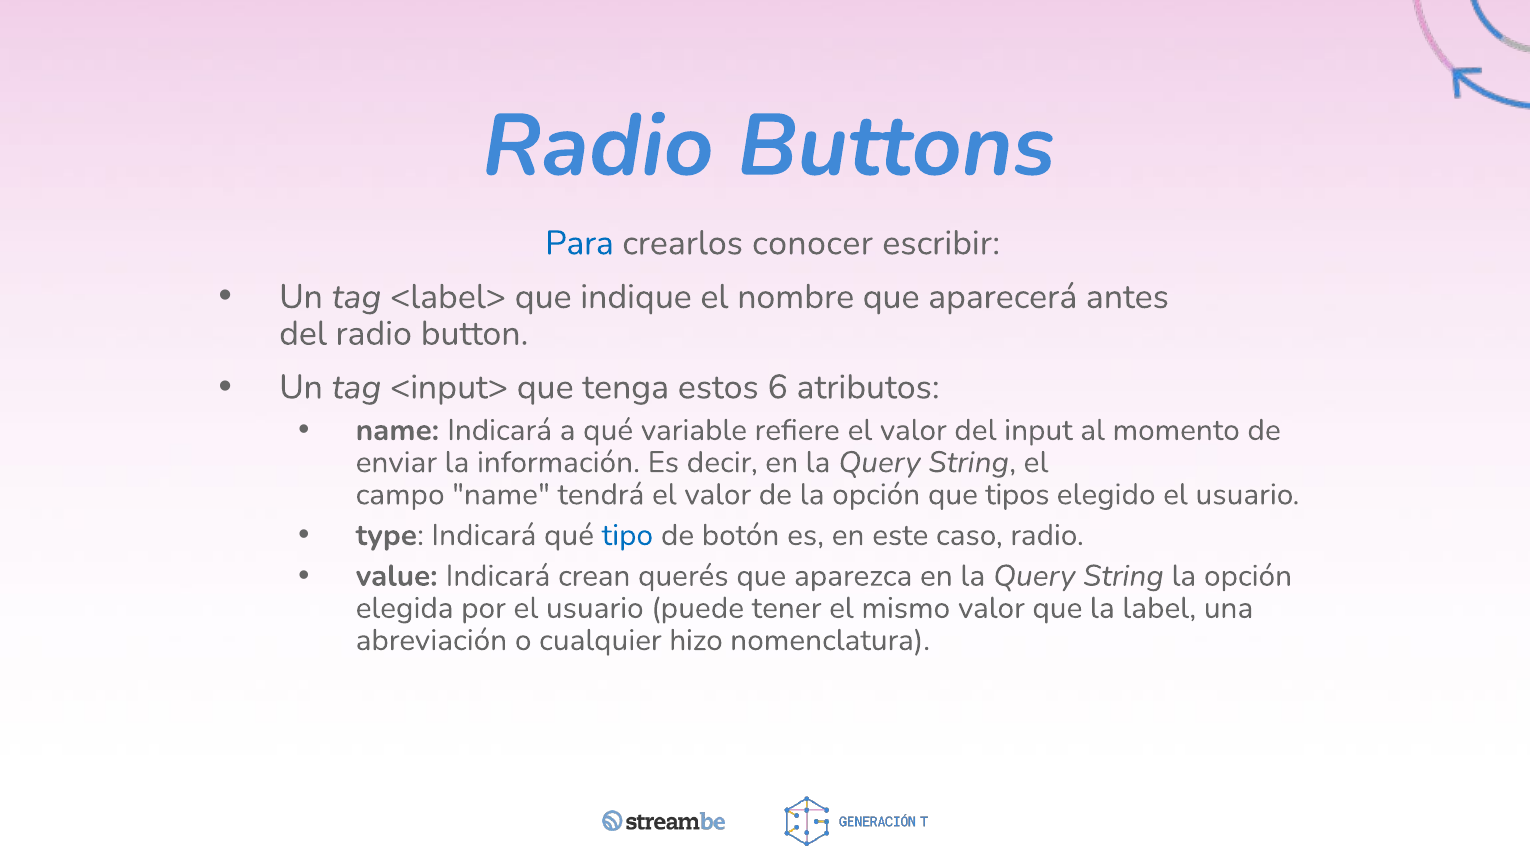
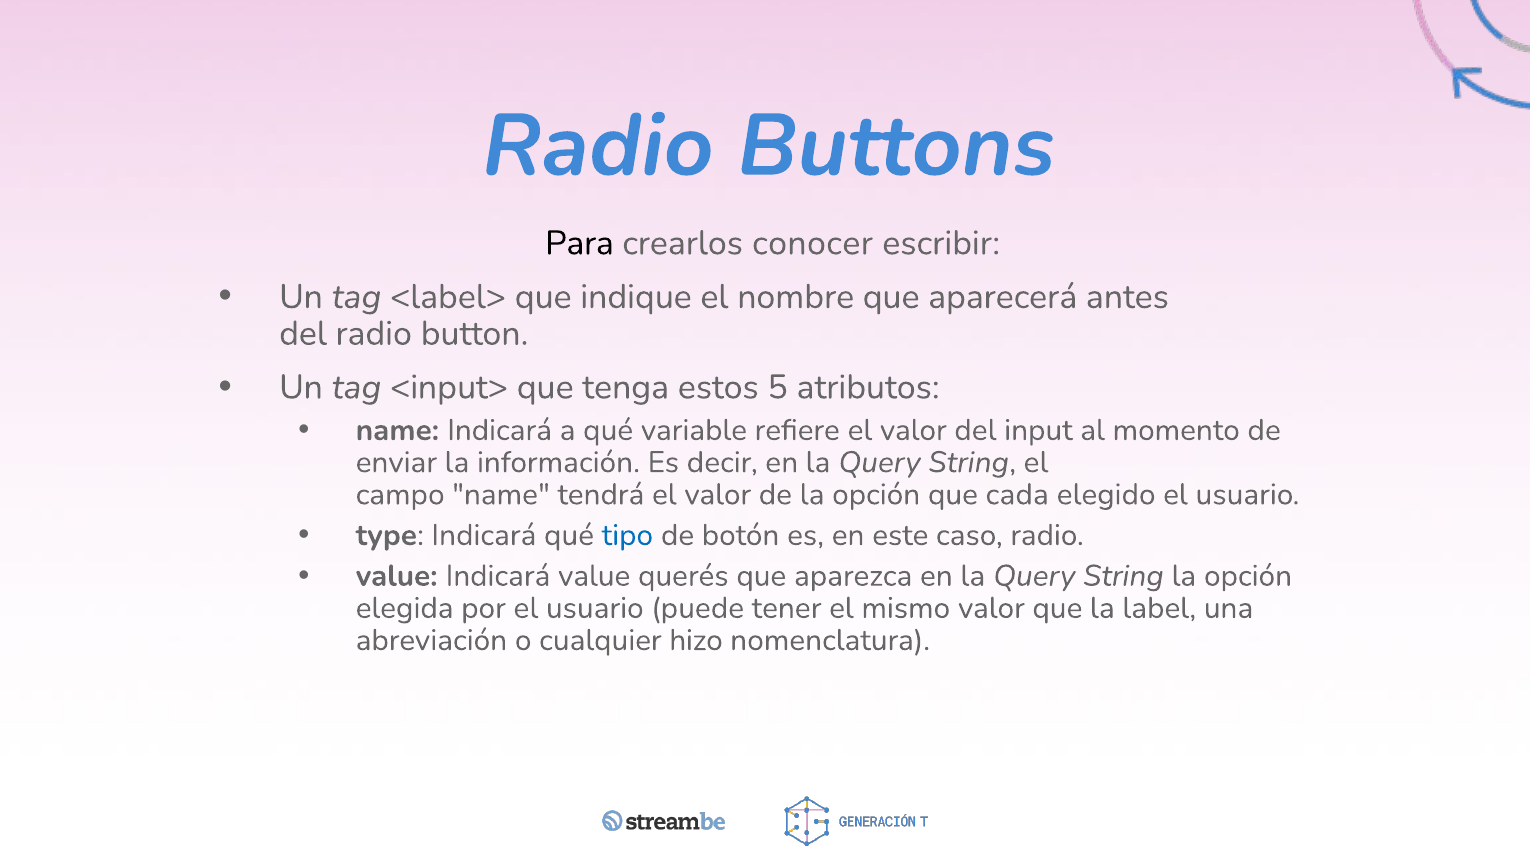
Para colour: blue -> black
6: 6 -> 5
tipos: tipos -> cada
Indicará crean: crean -> value
